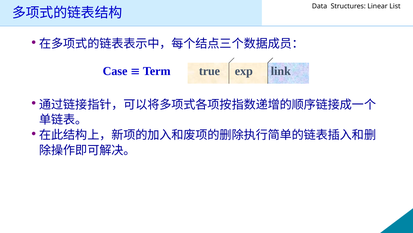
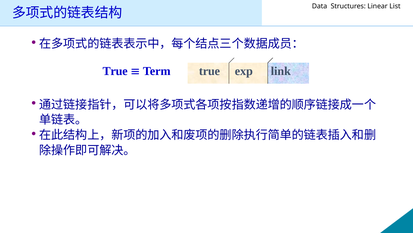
Case at (115, 71): Case -> True
